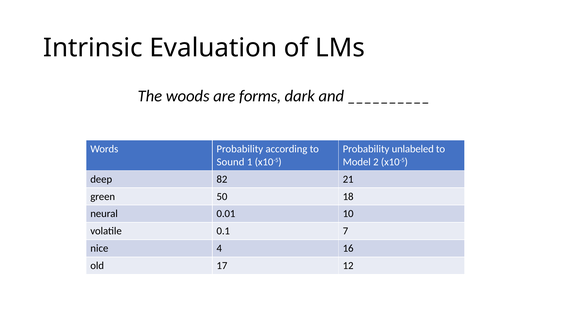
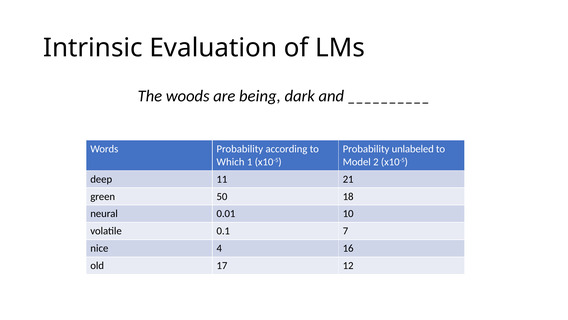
forms: forms -> being
Sound: Sound -> Which
82: 82 -> 11
